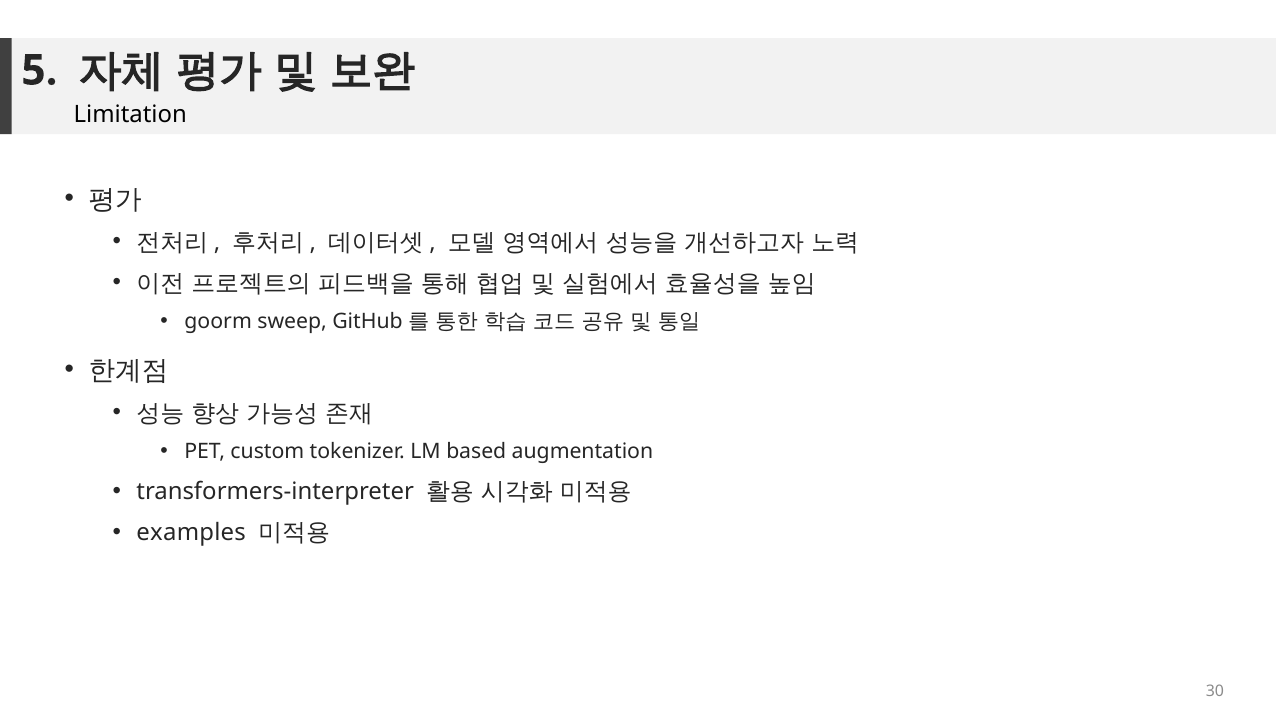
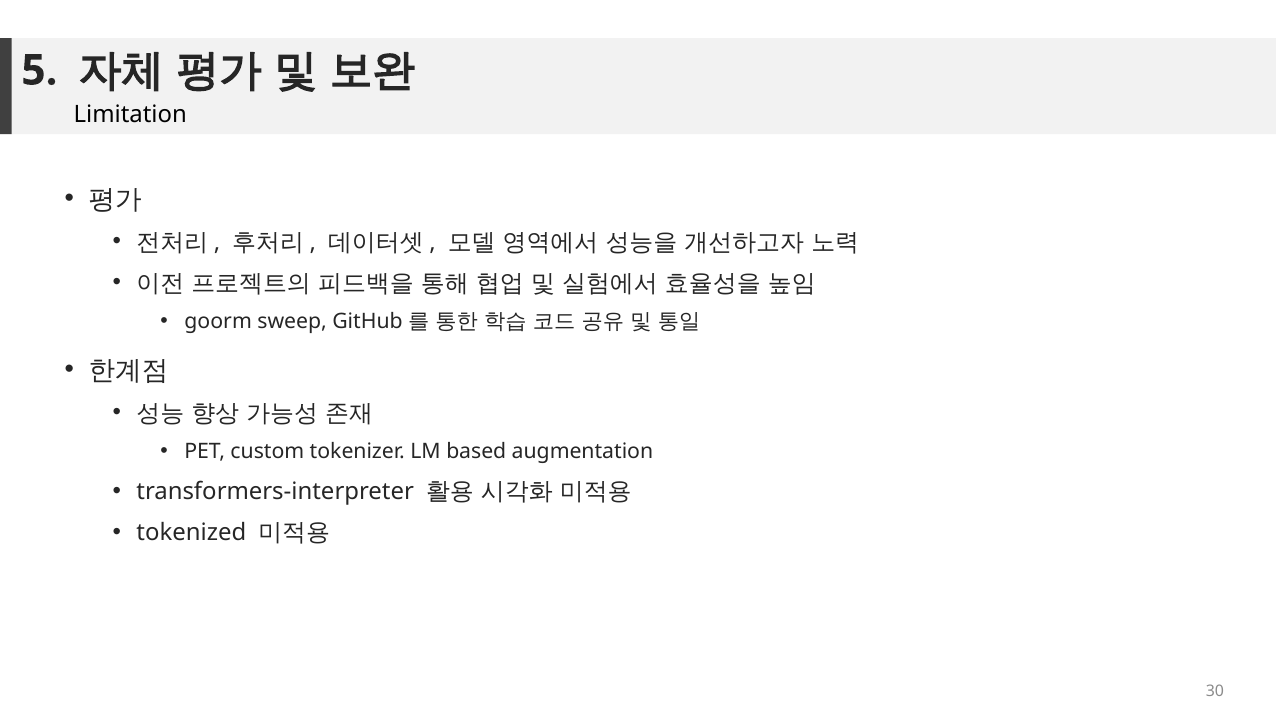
examples: examples -> tokenized
